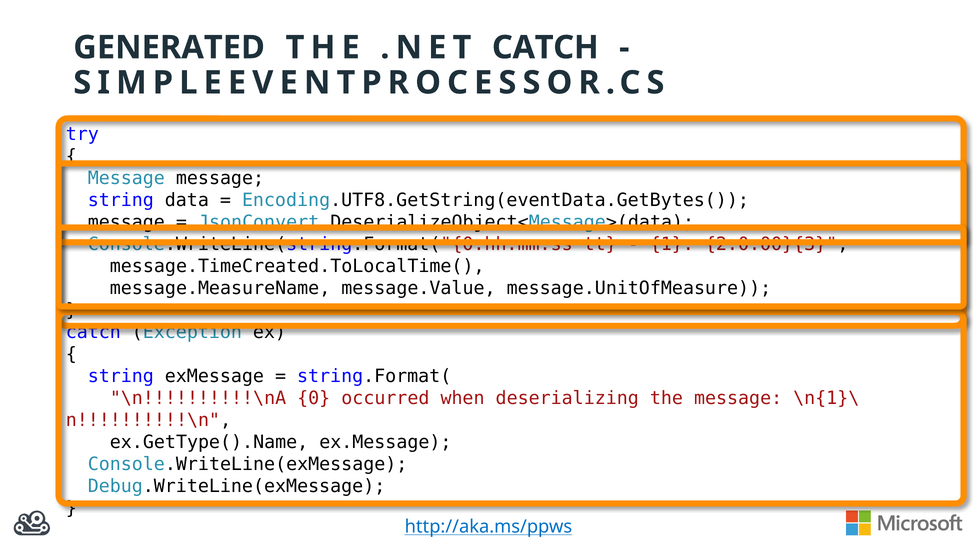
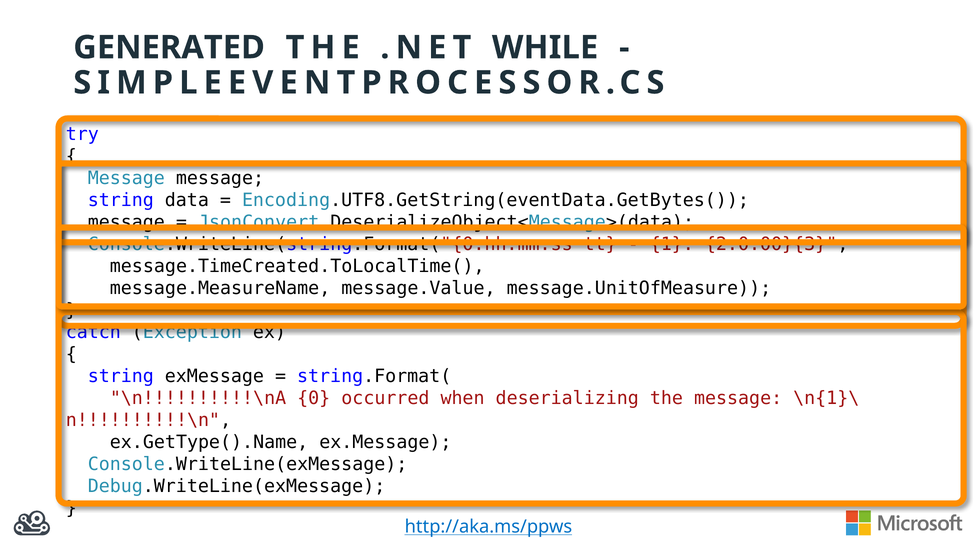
.NET CATCH: CATCH -> WHILE
